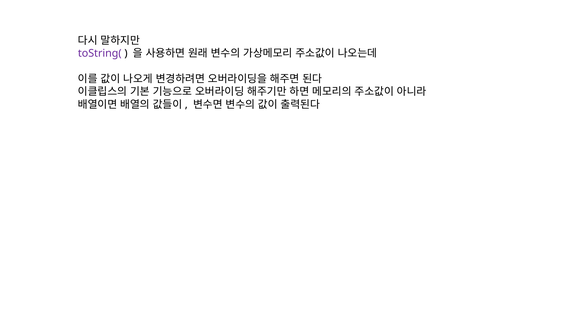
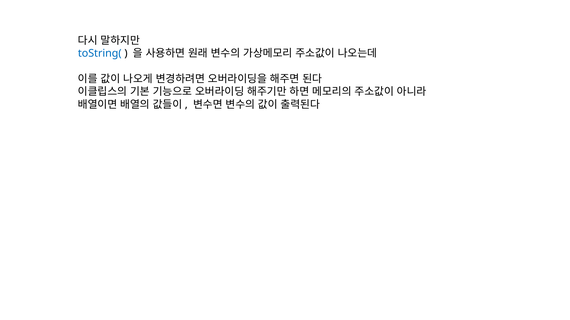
toString( colour: purple -> blue
